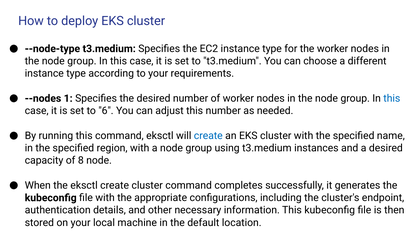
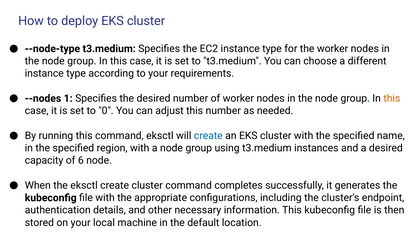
this at (392, 98) colour: blue -> orange
6: 6 -> 0
8: 8 -> 6
